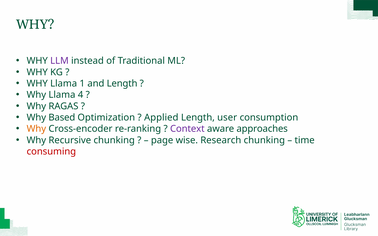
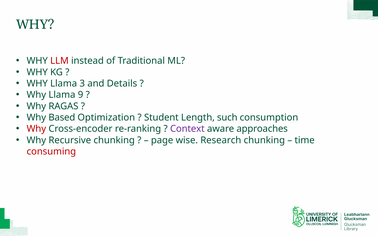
LLM colour: purple -> red
1: 1 -> 3
and Length: Length -> Details
4: 4 -> 9
Applied: Applied -> Student
user: user -> such
Why at (36, 129) colour: orange -> red
